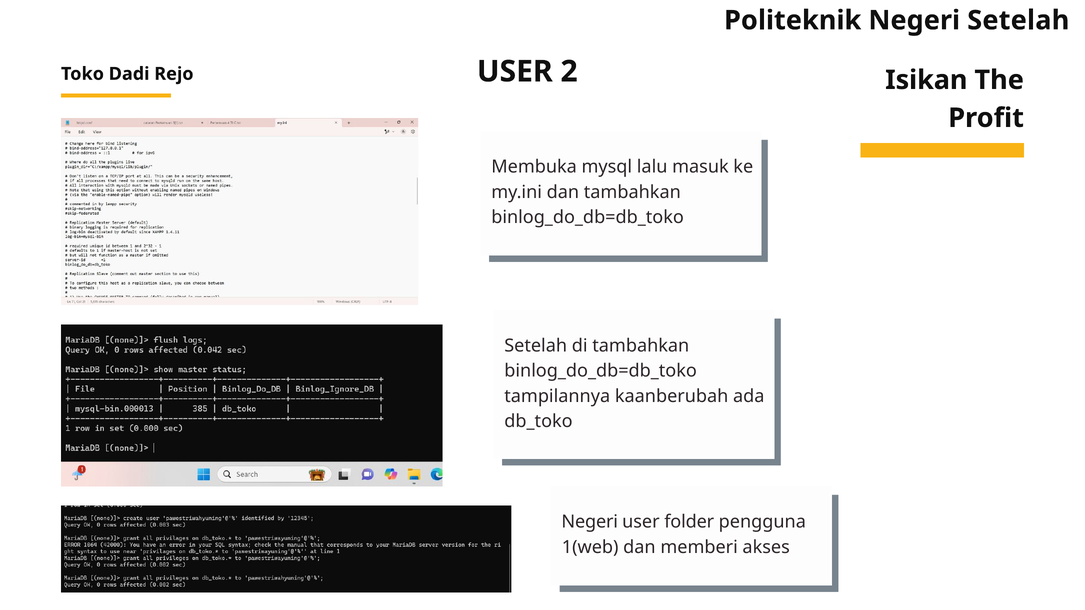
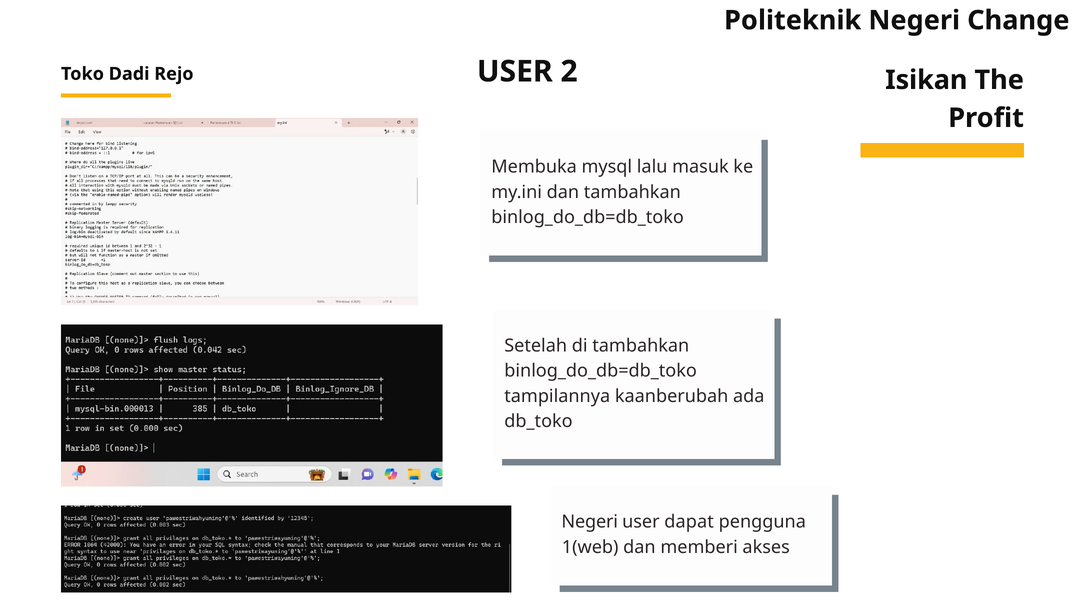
Negeri Setelah: Setelah -> Change
folder: folder -> dapat
